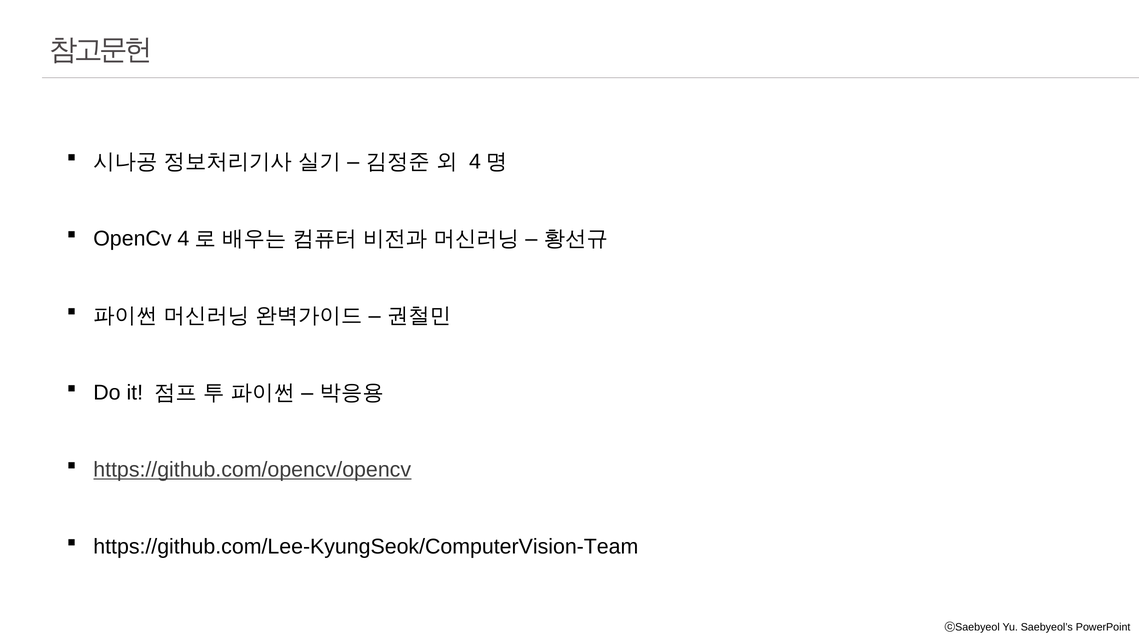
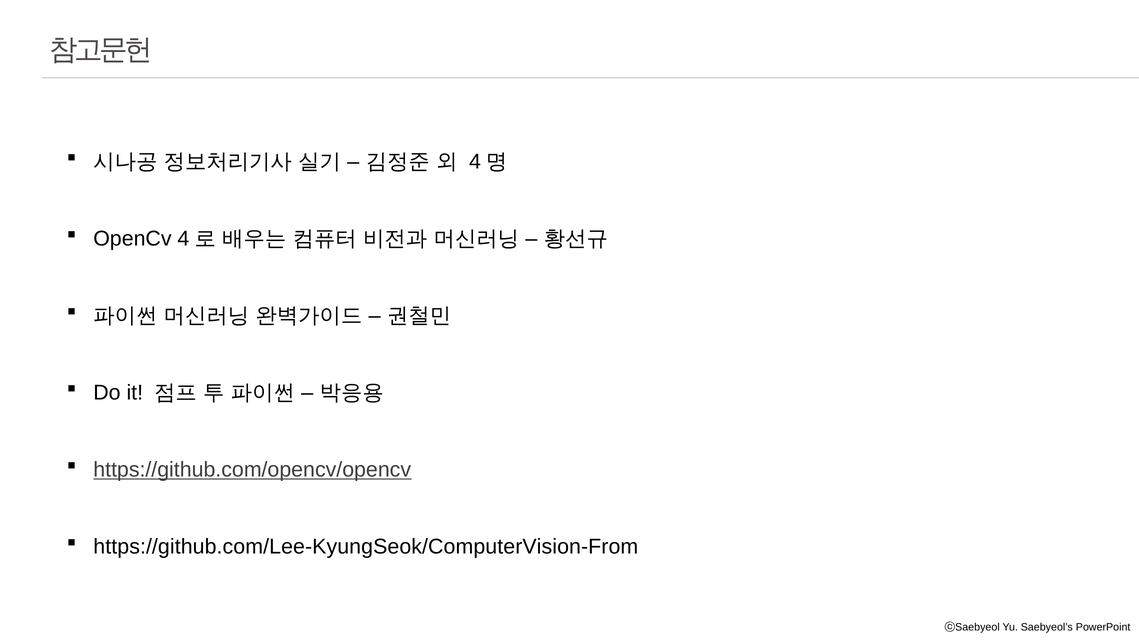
https://github.com/Lee-KyungSeok/ComputerVision-Team: https://github.com/Lee-KyungSeok/ComputerVision-Team -> https://github.com/Lee-KyungSeok/ComputerVision-From
